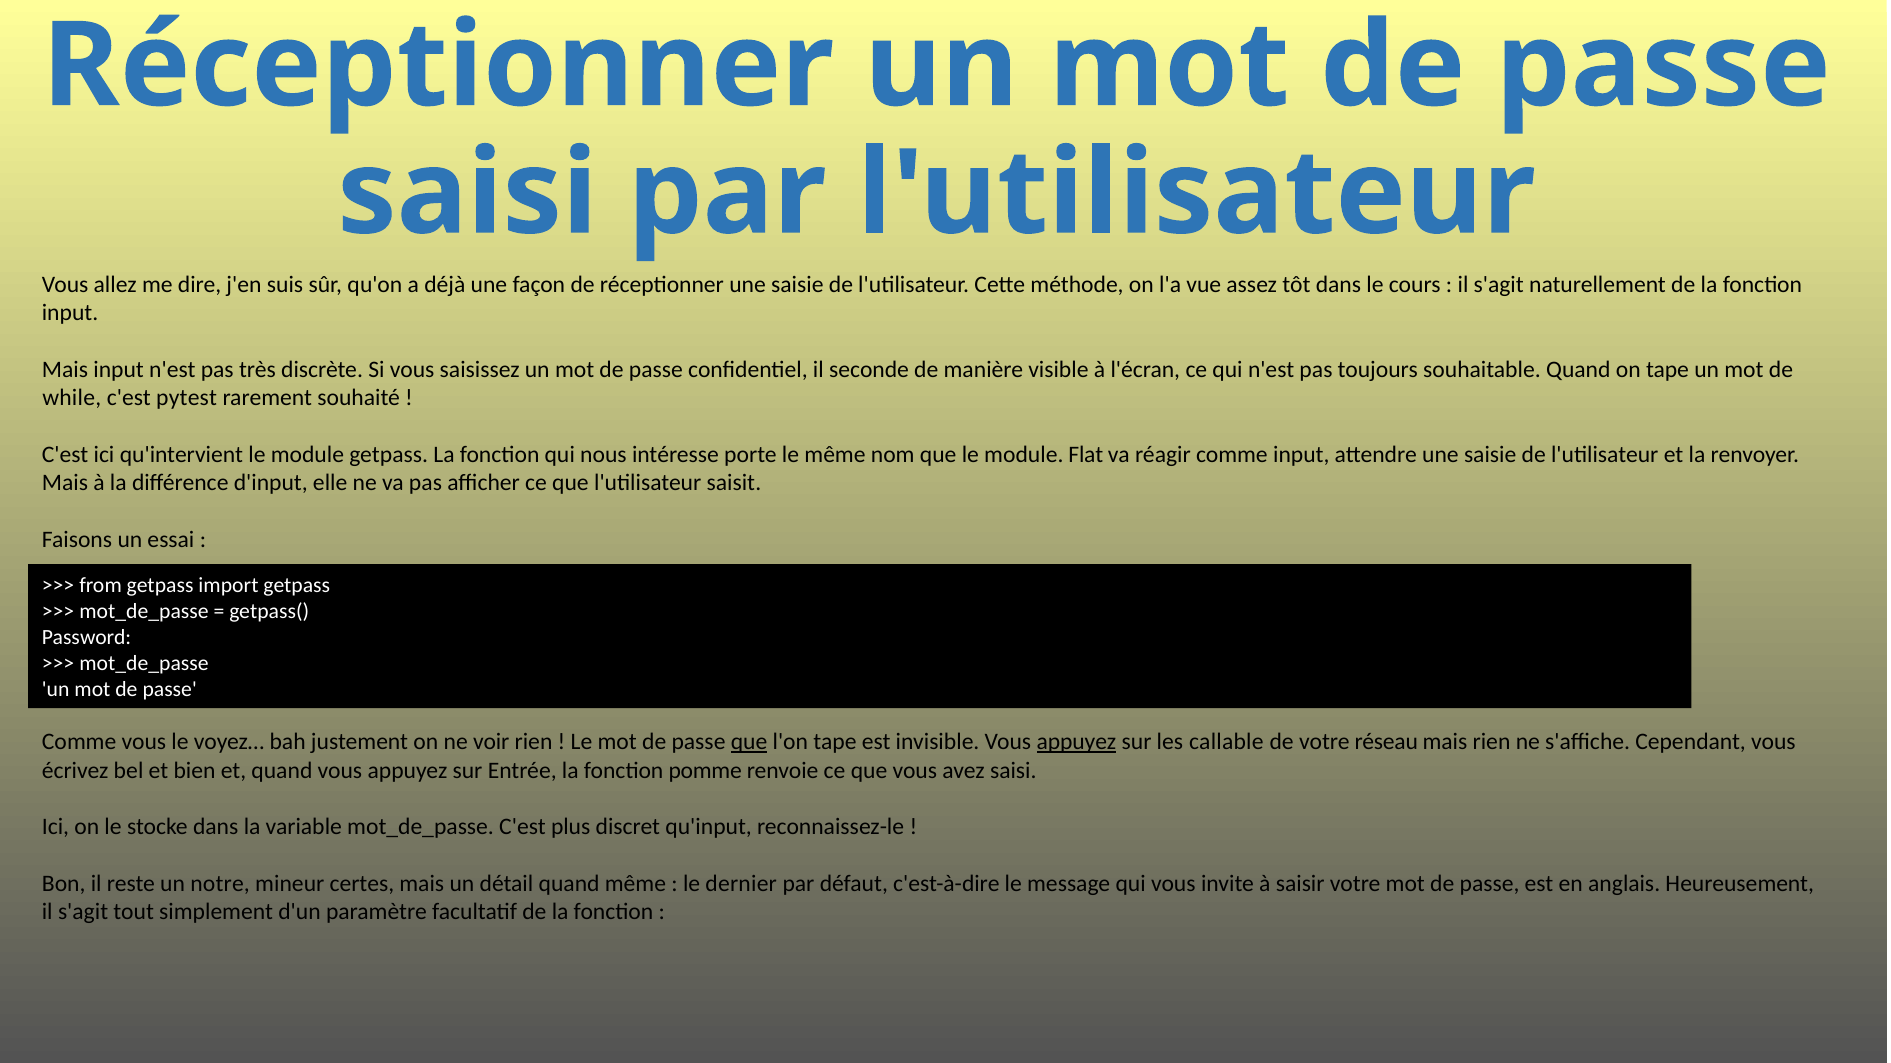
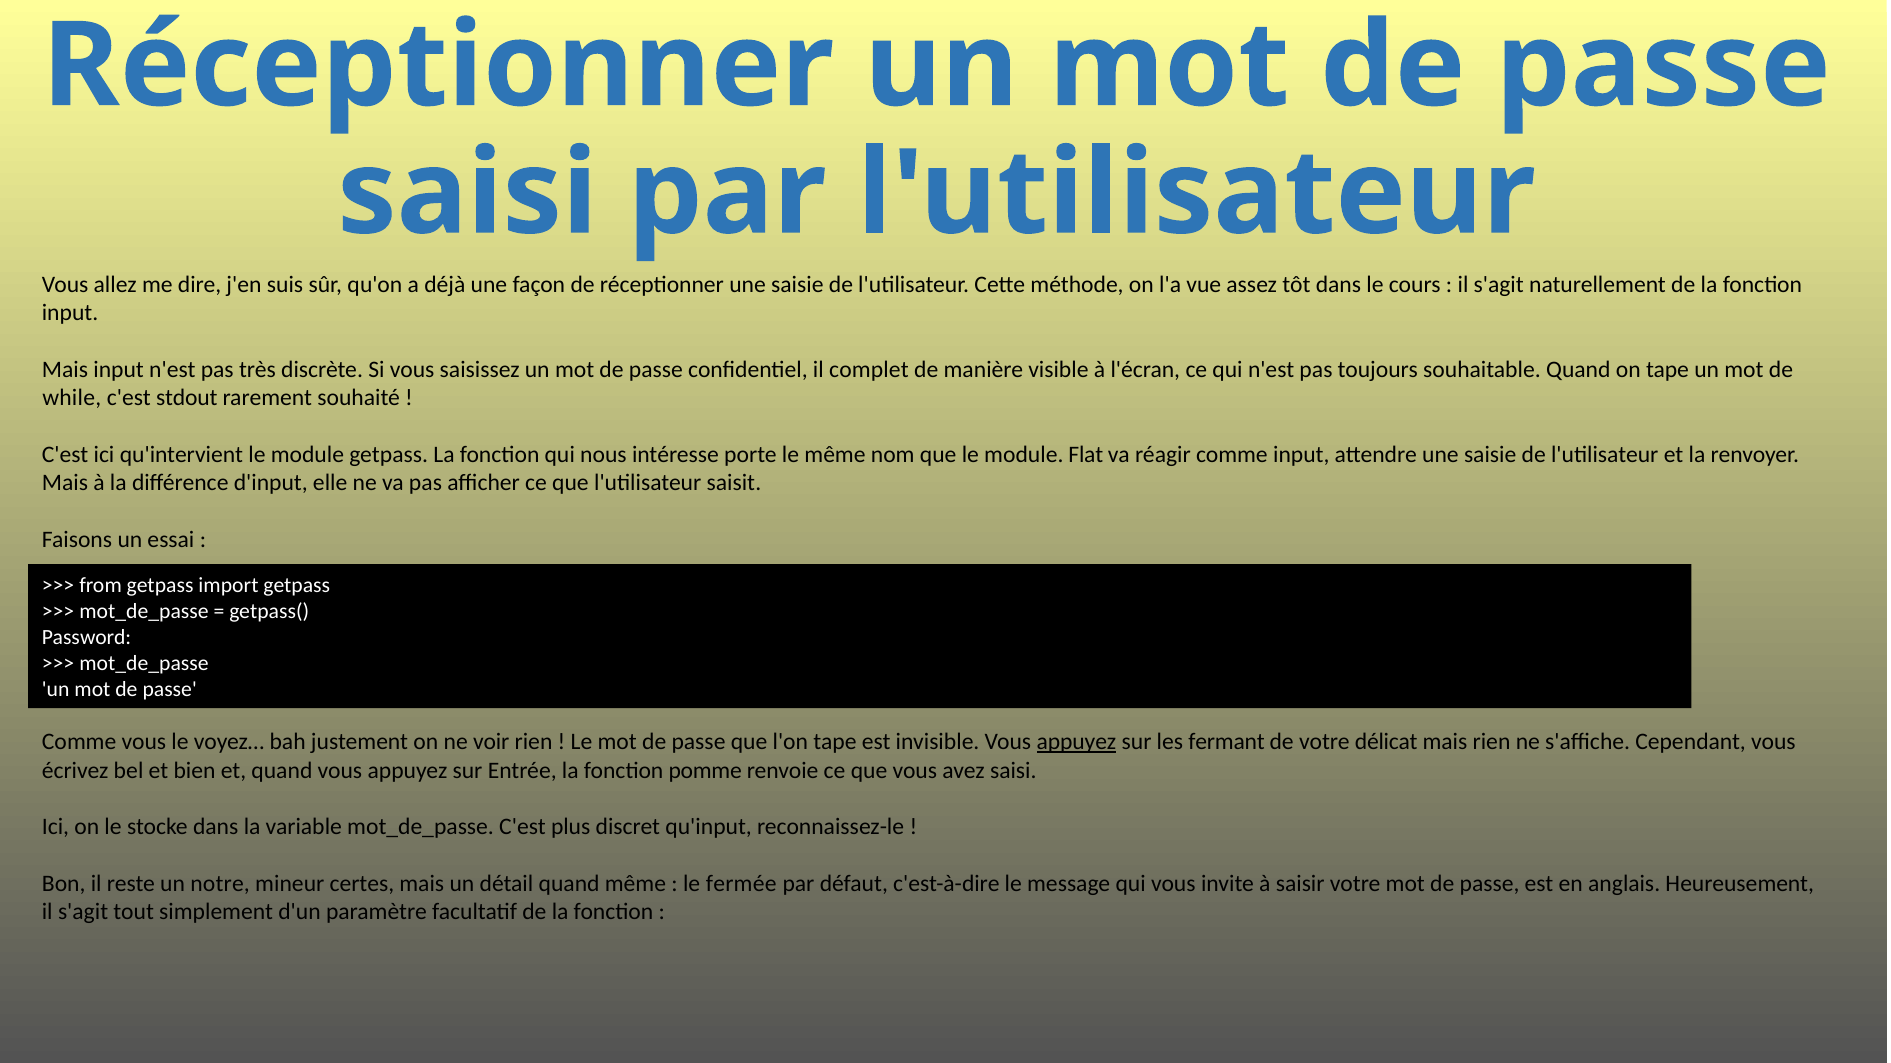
seconde: seconde -> complet
pytest: pytest -> stdout
que at (749, 742) underline: present -> none
callable: callable -> fermant
réseau: réseau -> délicat
dernier: dernier -> fermée
